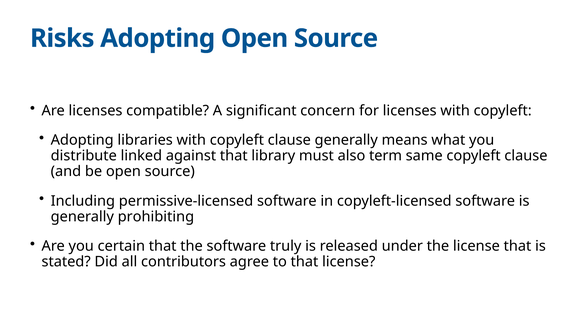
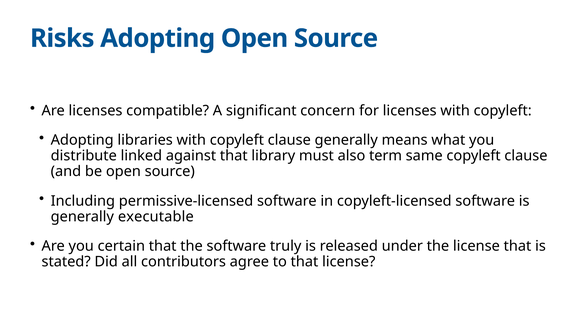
prohibiting: prohibiting -> executable
